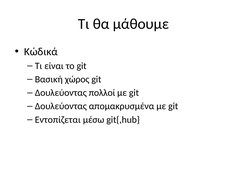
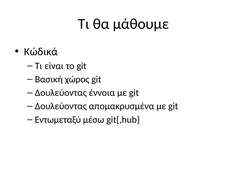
πολλοί: πολλοί -> έννοια
Εντοπίζεται: Εντοπίζεται -> Εντωμεταξύ
